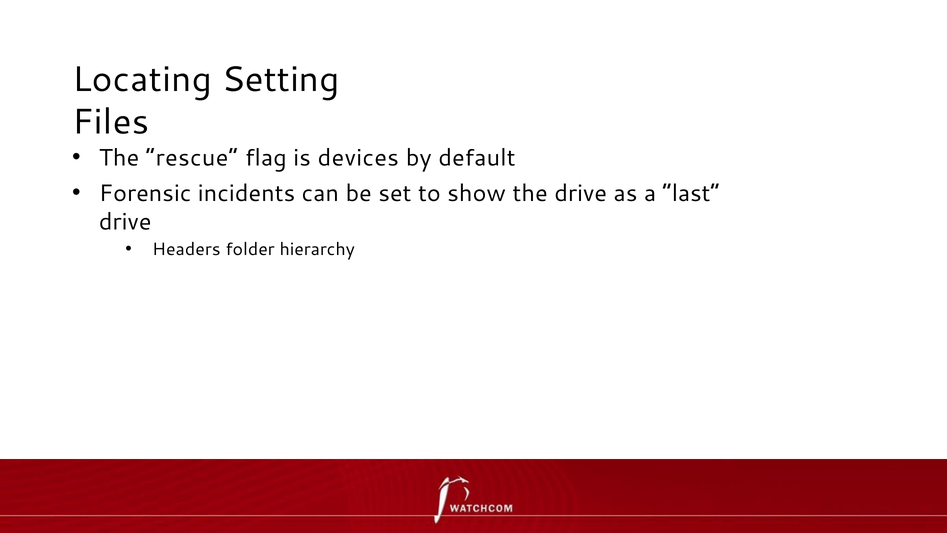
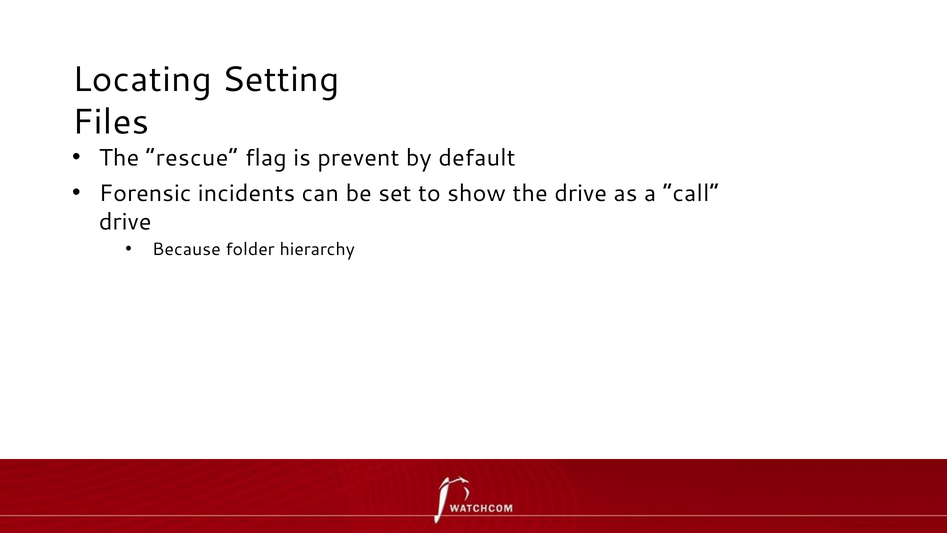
devices: devices -> prevent
”last: ”last -> ”call
Headers: Headers -> Because
